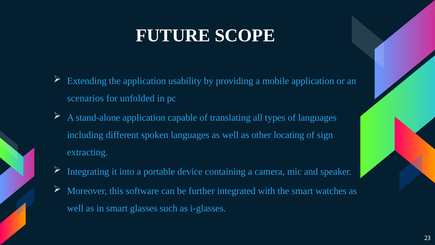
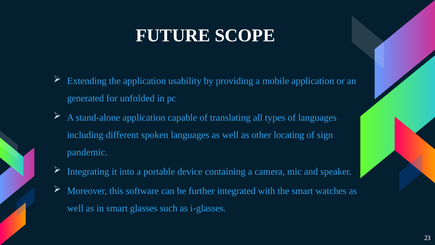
scenarios: scenarios -> generated
extracting: extracting -> pandemic
